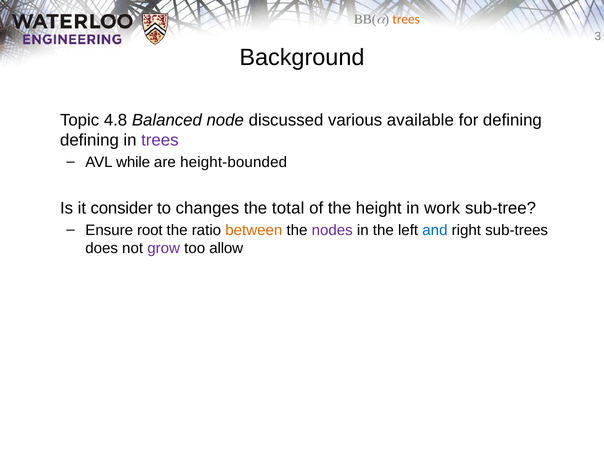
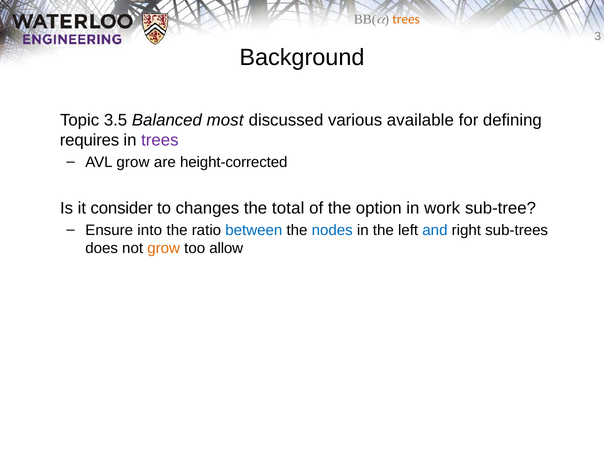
4.8: 4.8 -> 3.5
node: node -> most
defining at (89, 140): defining -> requires
AVL while: while -> grow
height-bounded: height-bounded -> height-corrected
height: height -> option
root: root -> into
between colour: orange -> blue
nodes colour: purple -> blue
grow at (164, 248) colour: purple -> orange
